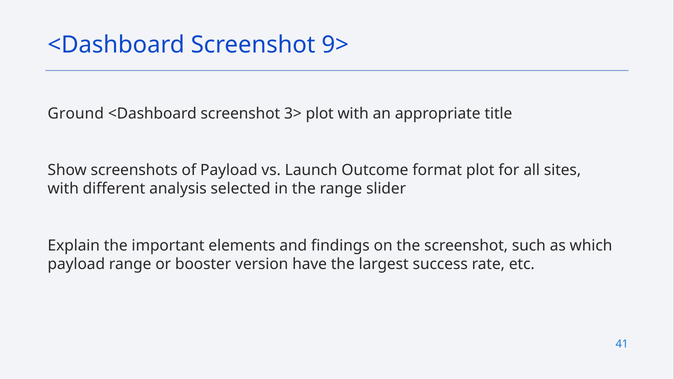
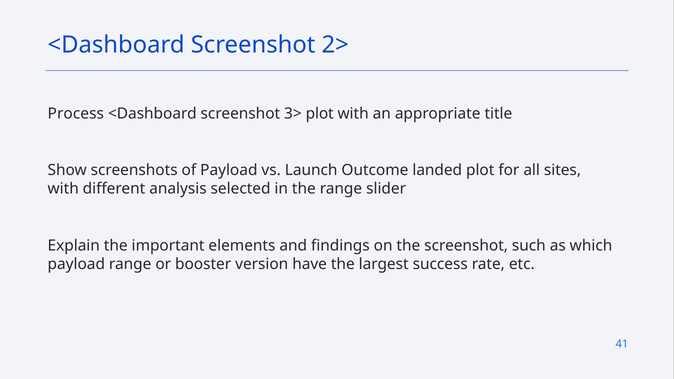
9>: 9> -> 2>
Ground: Ground -> Process
format: format -> landed
